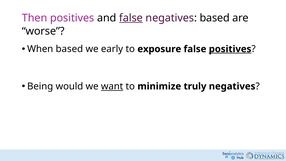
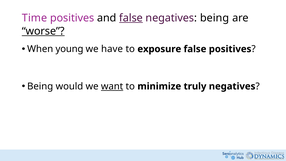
Then: Then -> Time
negatives based: based -> being
worse underline: none -> present
When based: based -> young
early: early -> have
positives at (230, 49) underline: present -> none
